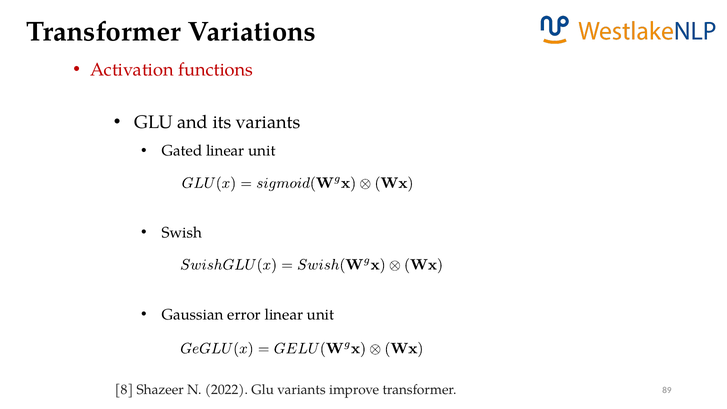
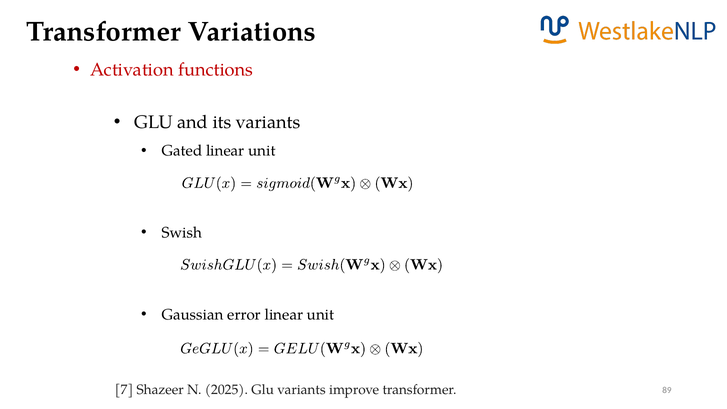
8: 8 -> 7
2022: 2022 -> 2025
